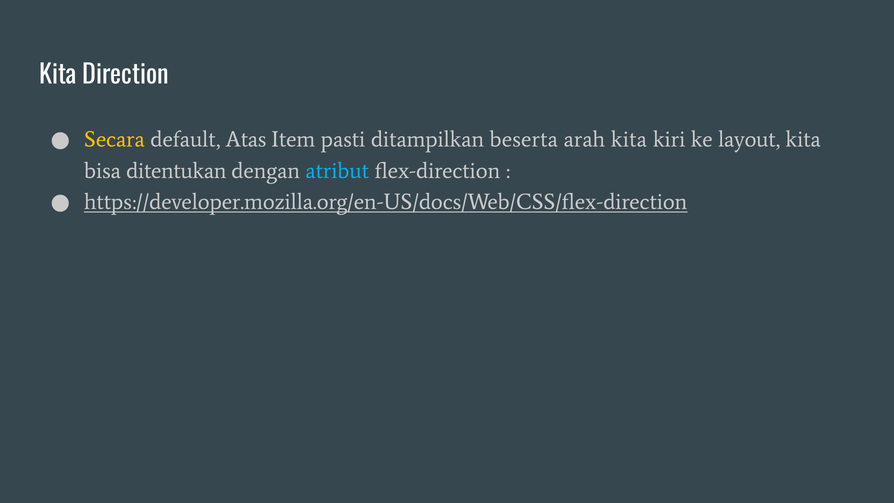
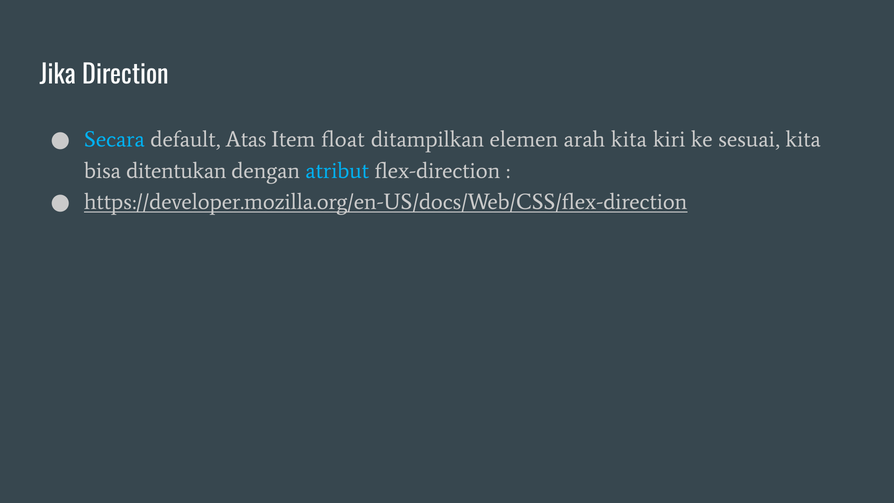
Kita at (58, 75): Kita -> Jika
Secara colour: yellow -> light blue
pasti: pasti -> float
beserta: beserta -> elemen
layout: layout -> sesuai
